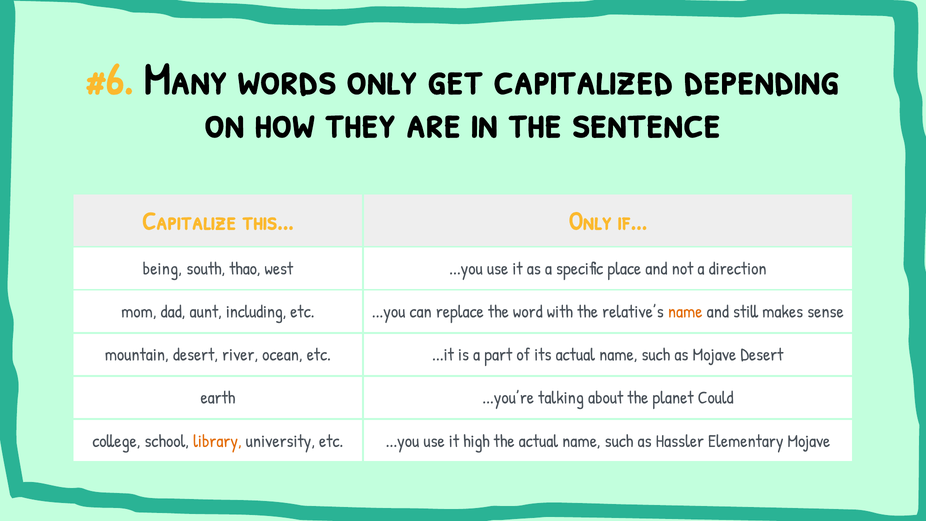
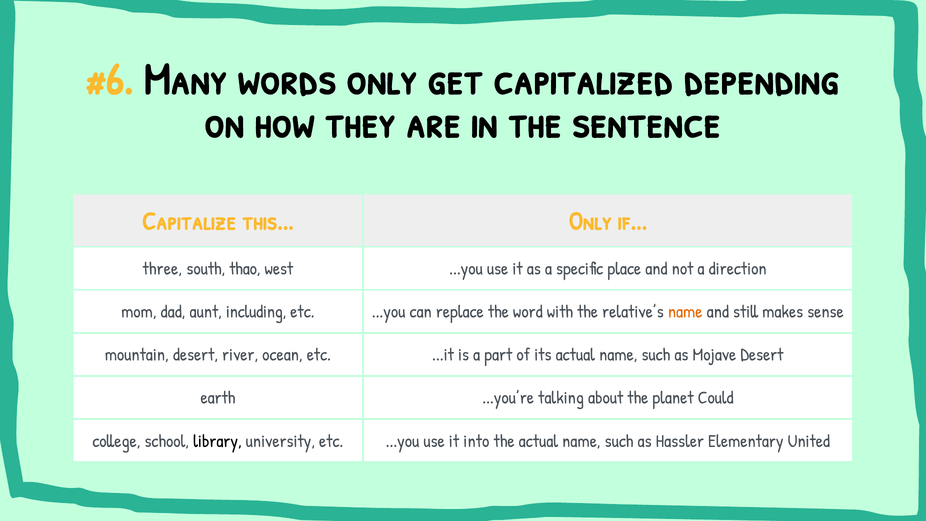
being: being -> three
library colour: orange -> black
high: high -> into
Elementary Mojave: Mojave -> United
